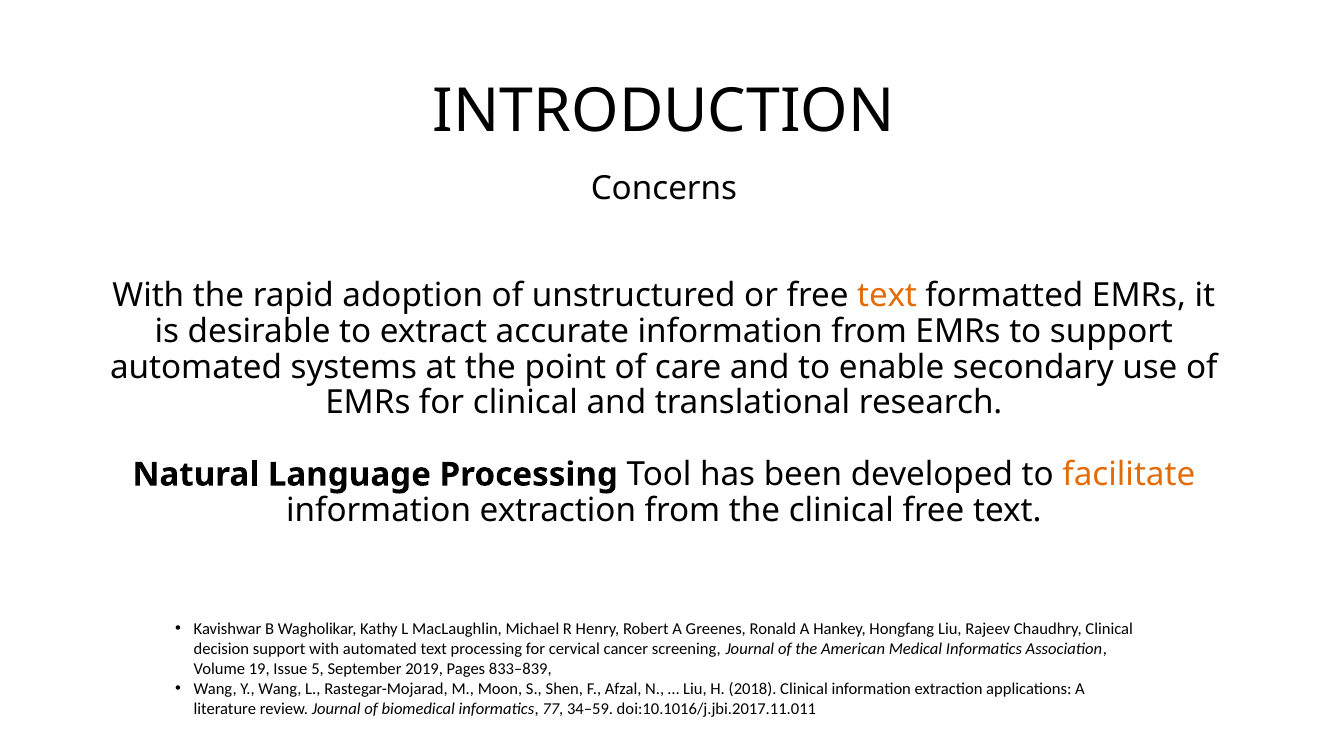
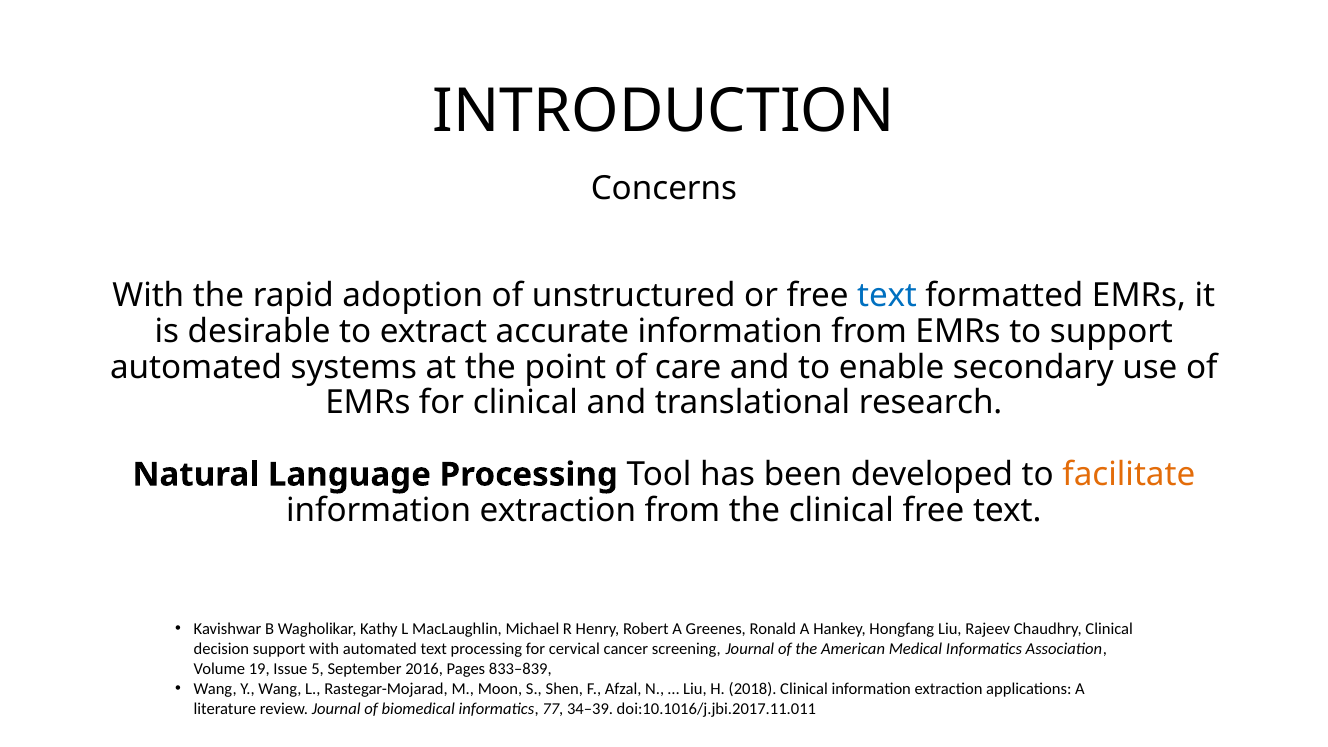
text at (887, 295) colour: orange -> blue
2019: 2019 -> 2016
34–59: 34–59 -> 34–39
